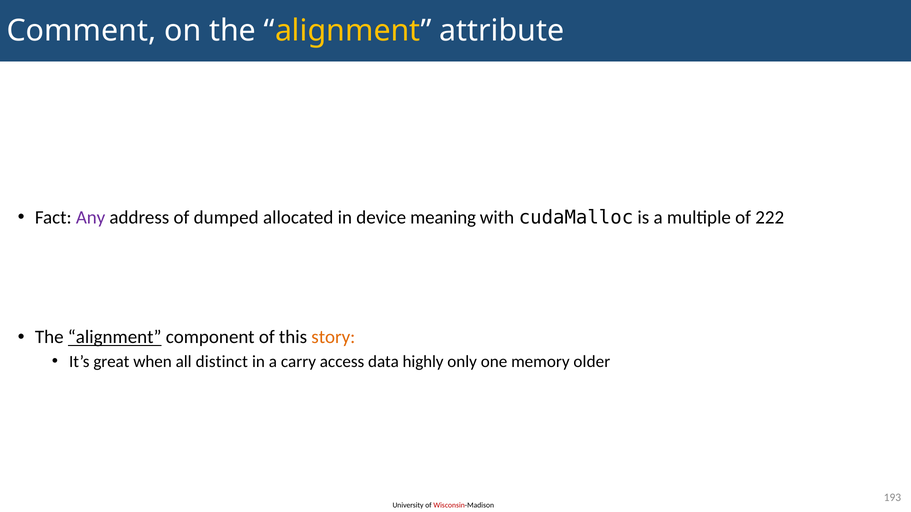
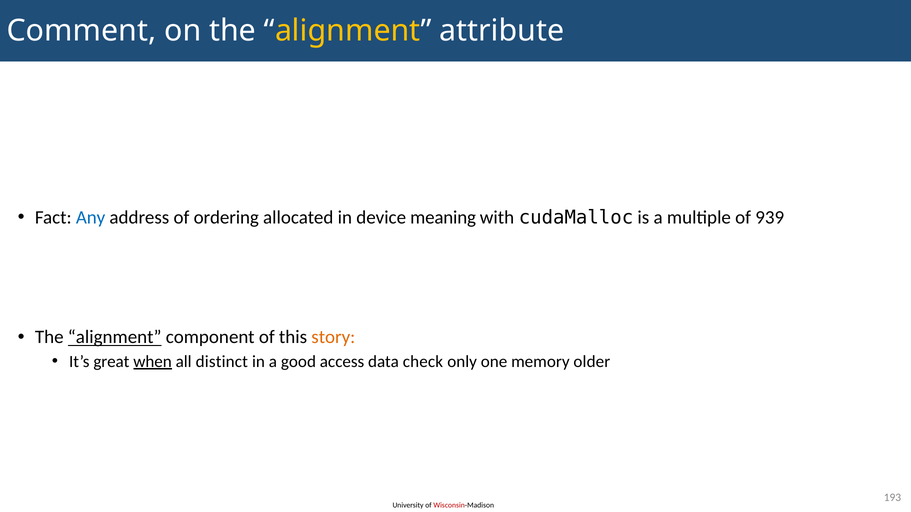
Any colour: purple -> blue
dumped: dumped -> ordering
222: 222 -> 939
when underline: none -> present
carry: carry -> good
highly: highly -> check
